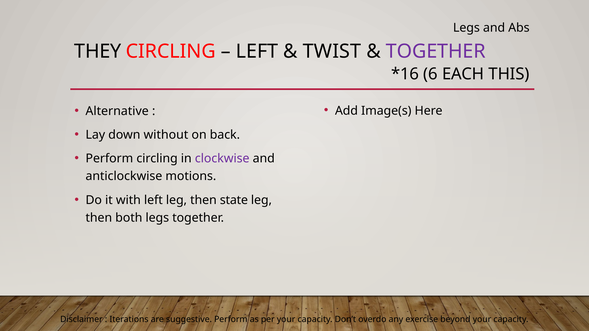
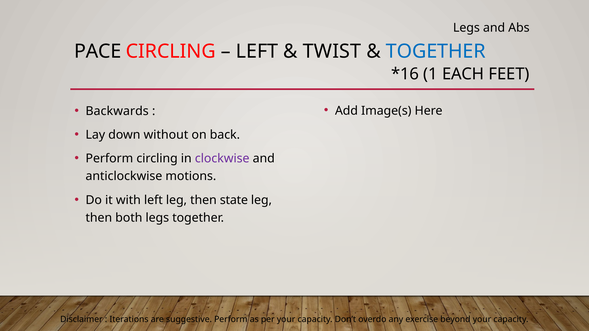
THEY: THEY -> PACE
TOGETHER at (436, 52) colour: purple -> blue
6: 6 -> 1
THIS: THIS -> FEET
Alternative: Alternative -> Backwards
